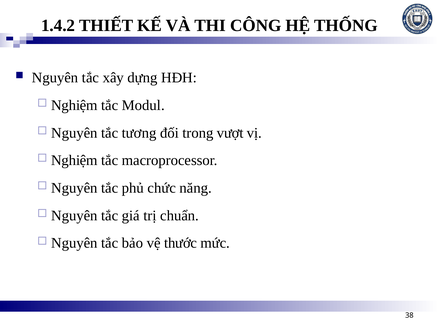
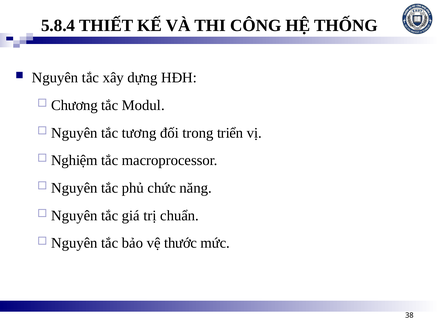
1.4.2: 1.4.2 -> 5.8.4
Nghiệm at (74, 105): Nghiệm -> Chương
vượt: vượt -> triển
